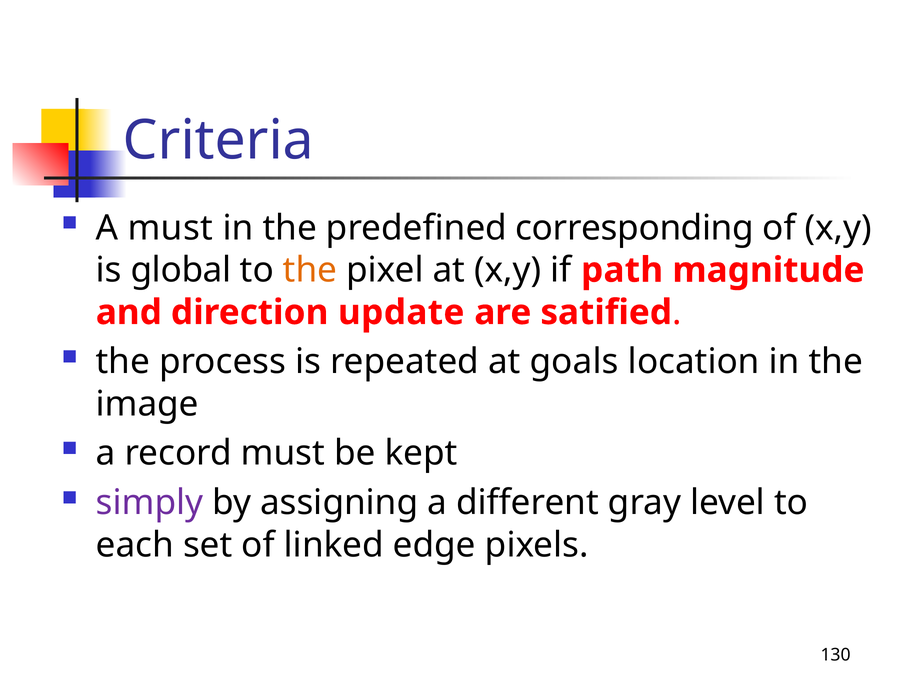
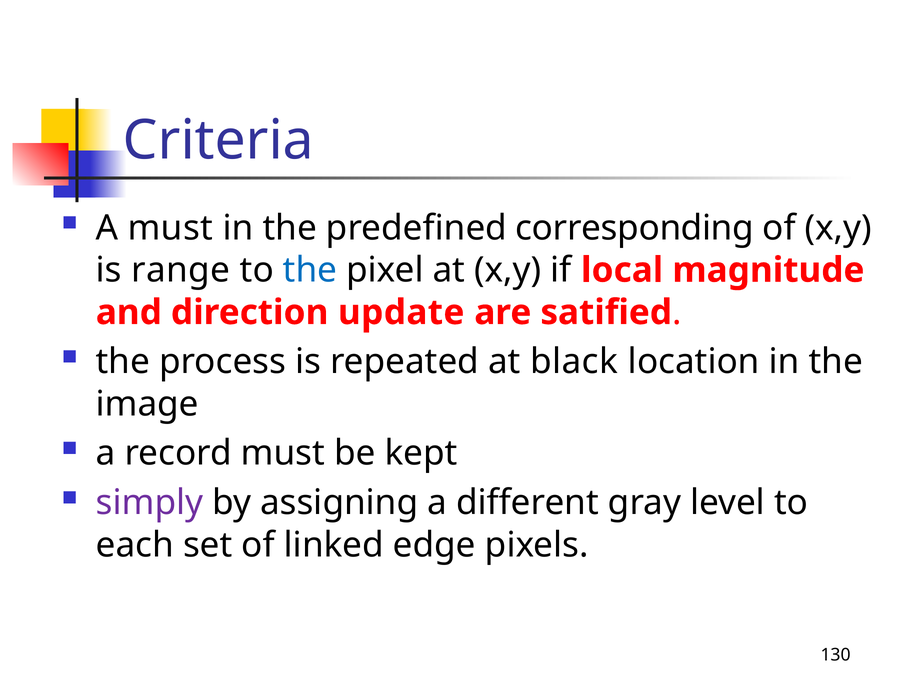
global: global -> range
the at (310, 270) colour: orange -> blue
path: path -> local
goals: goals -> black
